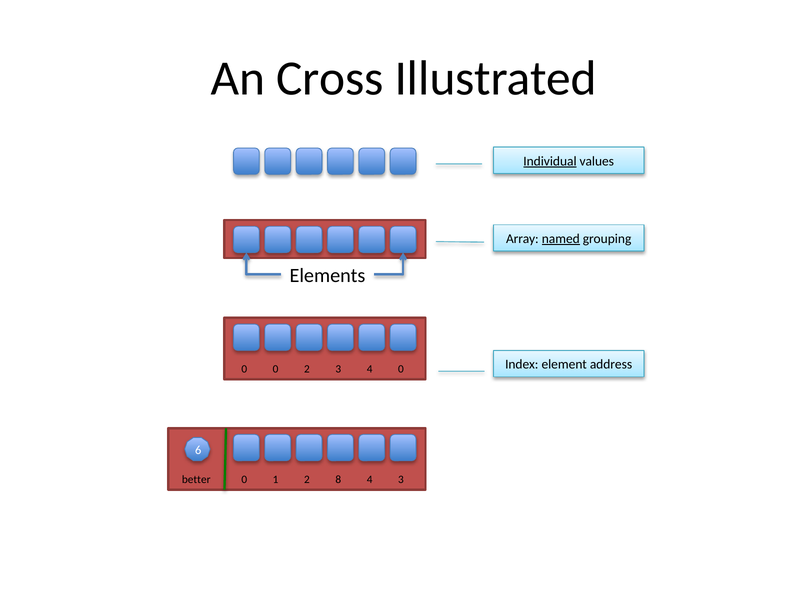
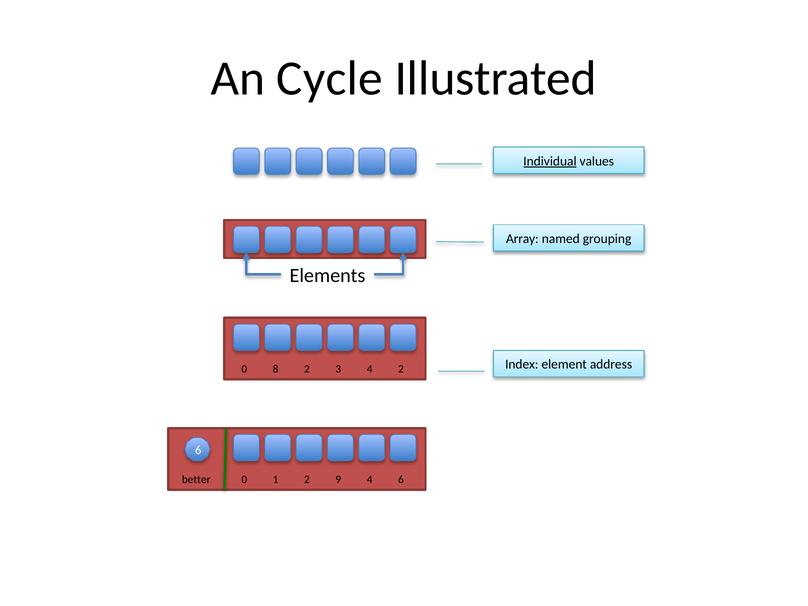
Cross: Cross -> Cycle
named underline: present -> none
0 0: 0 -> 8
4 0: 0 -> 2
8: 8 -> 9
4 3: 3 -> 6
